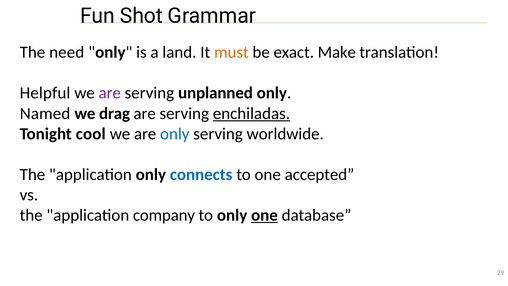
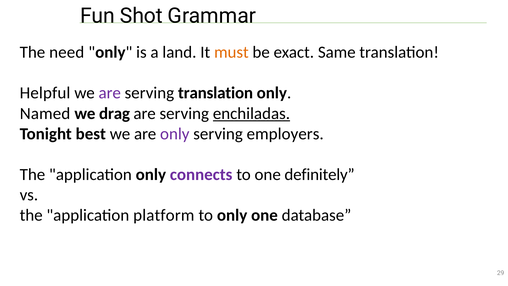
Make: Make -> Same
serving unplanned: unplanned -> translation
cool: cool -> best
only at (175, 134) colour: blue -> purple
worldwide: worldwide -> employers
connects colour: blue -> purple
accepted: accepted -> definitely
company: company -> platform
one at (264, 215) underline: present -> none
